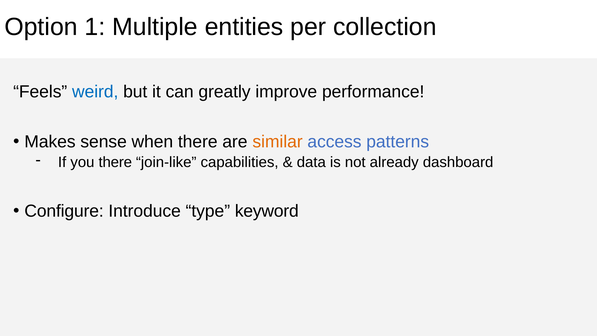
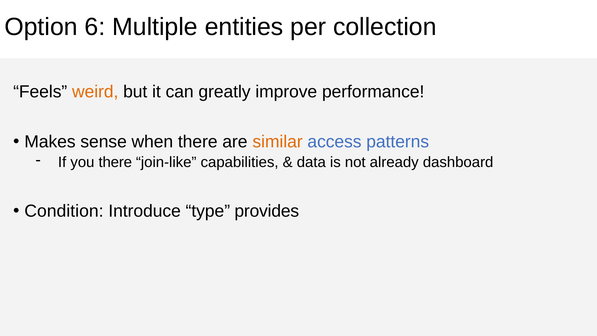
1: 1 -> 6
weird colour: blue -> orange
Configure: Configure -> Condition
keyword: keyword -> provides
